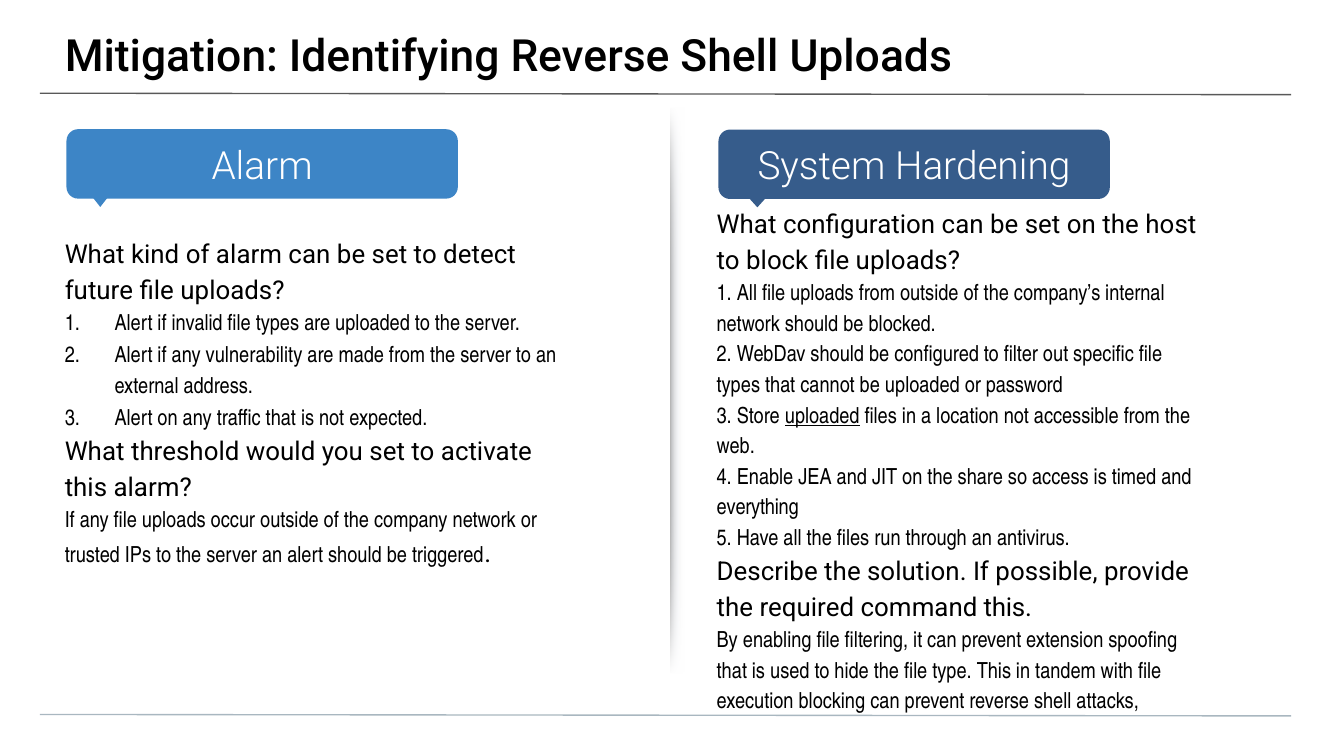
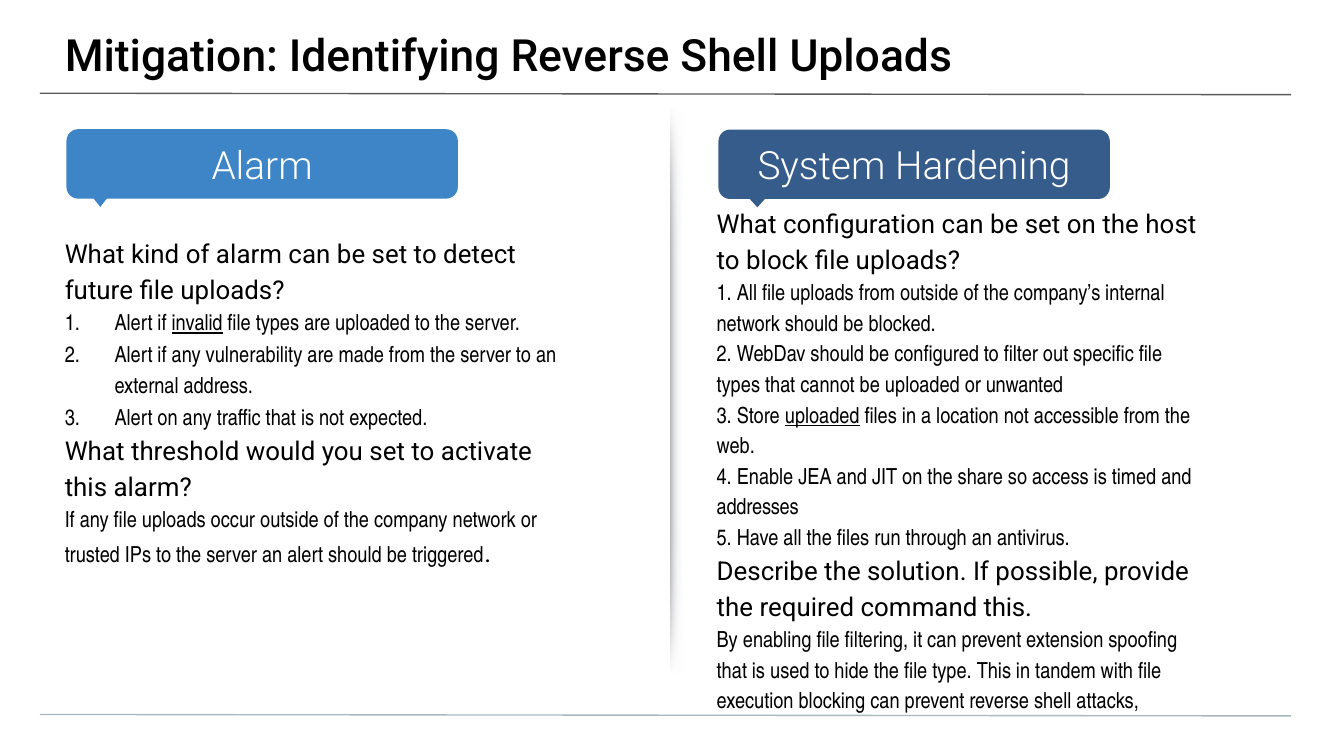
invalid underline: none -> present
password: password -> unwanted
everything: everything -> addresses
